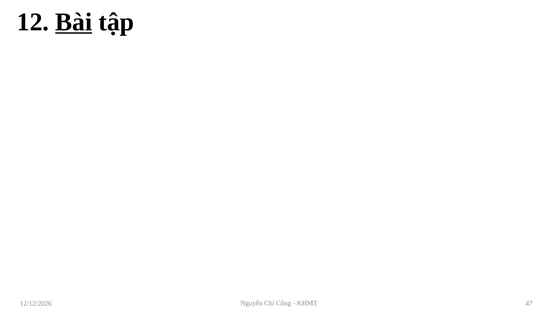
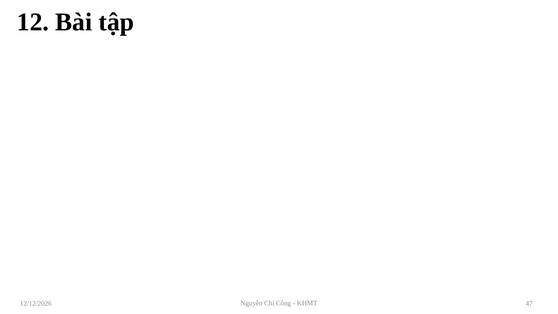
Bài underline: present -> none
